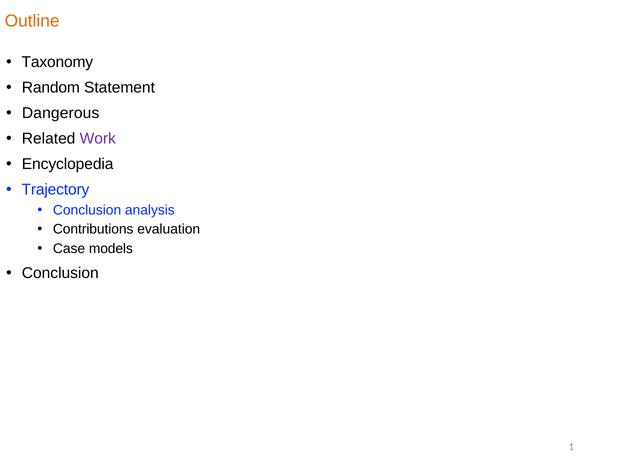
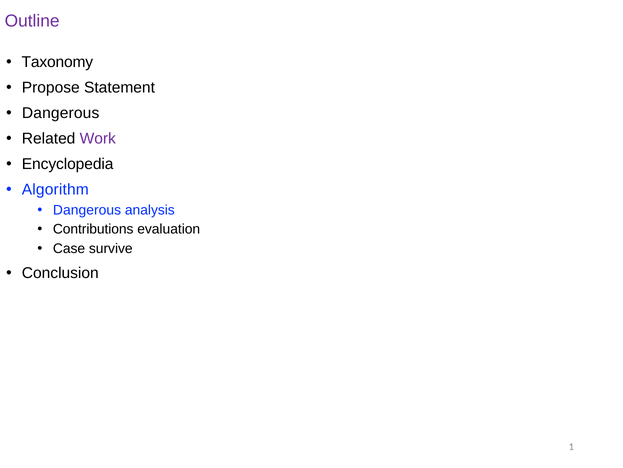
Outline colour: orange -> purple
Random: Random -> Propose
Trajectory: Trajectory -> Algorithm
Conclusion at (87, 210): Conclusion -> Dangerous
models: models -> survive
